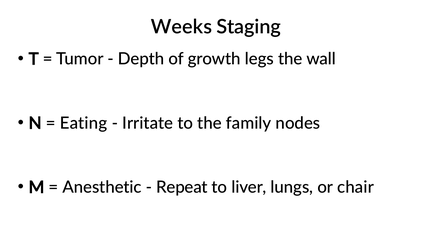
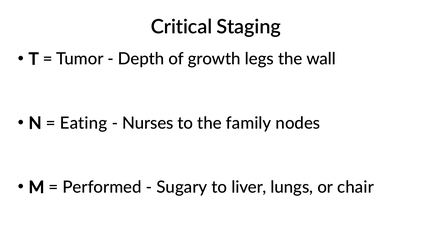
Weeks: Weeks -> Critical
Irritate: Irritate -> Nurses
Anesthetic: Anesthetic -> Performed
Repeat: Repeat -> Sugary
